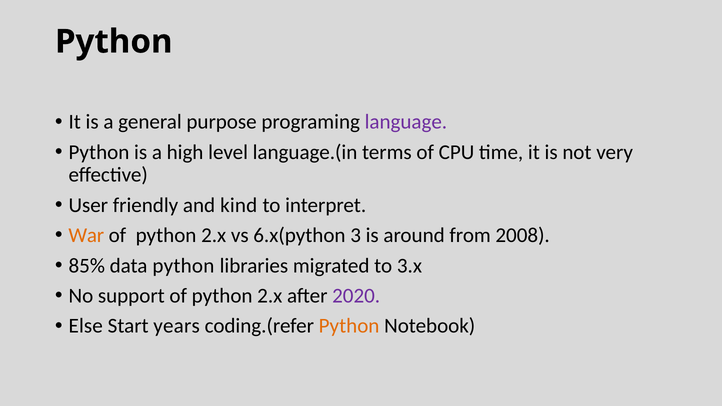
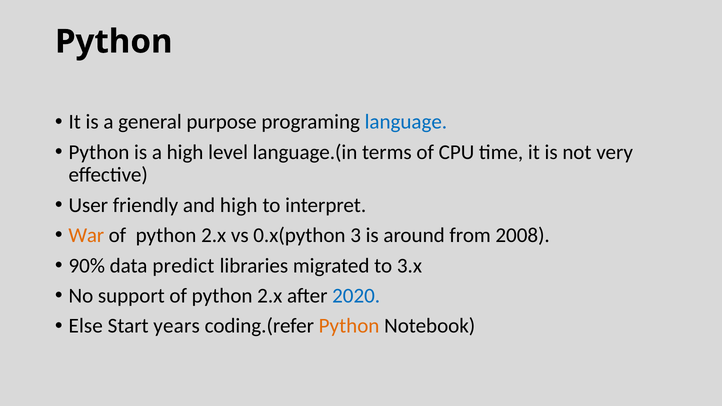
language colour: purple -> blue
and kind: kind -> high
6.x(python: 6.x(python -> 0.x(python
85%: 85% -> 90%
data python: python -> predict
2020 colour: purple -> blue
